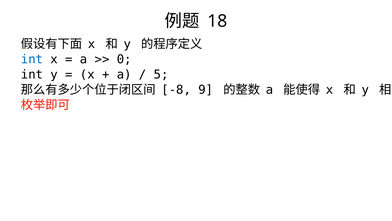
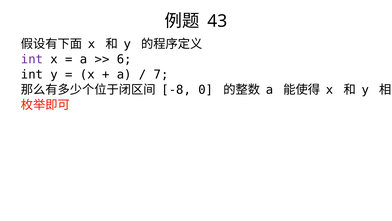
18: 18 -> 43
int at (32, 59) colour: blue -> purple
0: 0 -> 6
5: 5 -> 7
9: 9 -> 0
